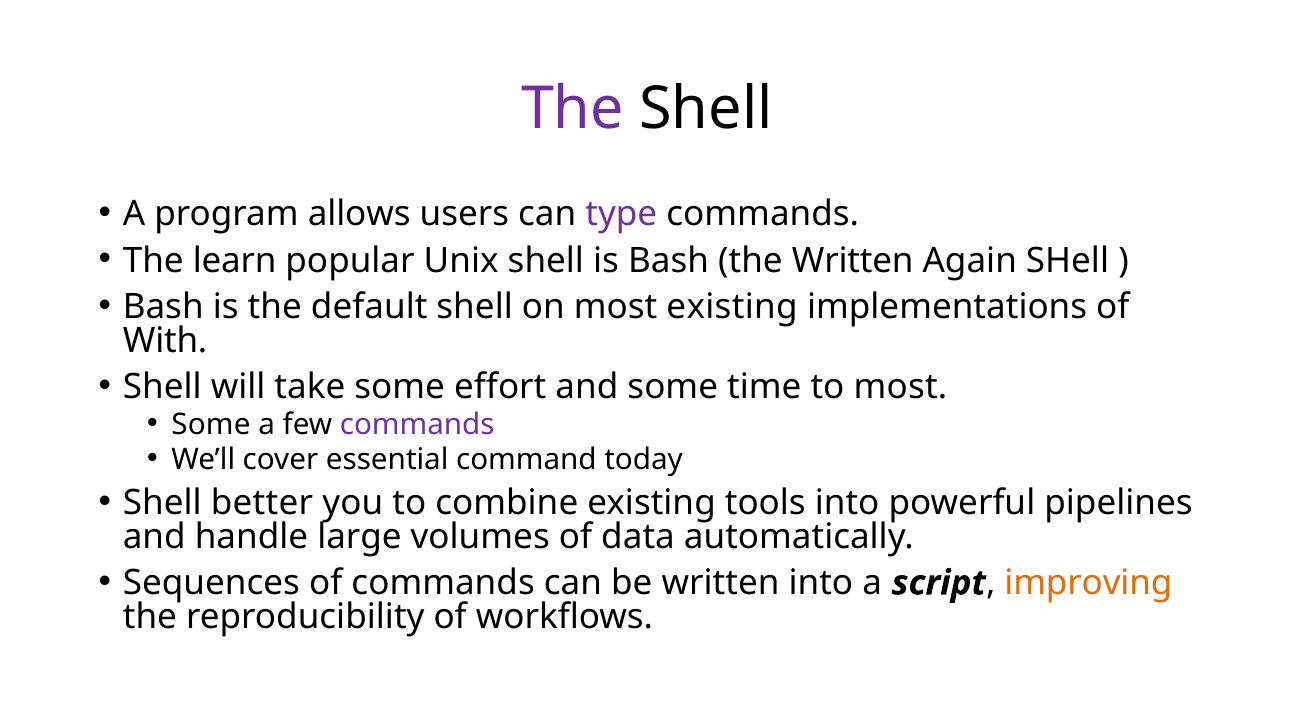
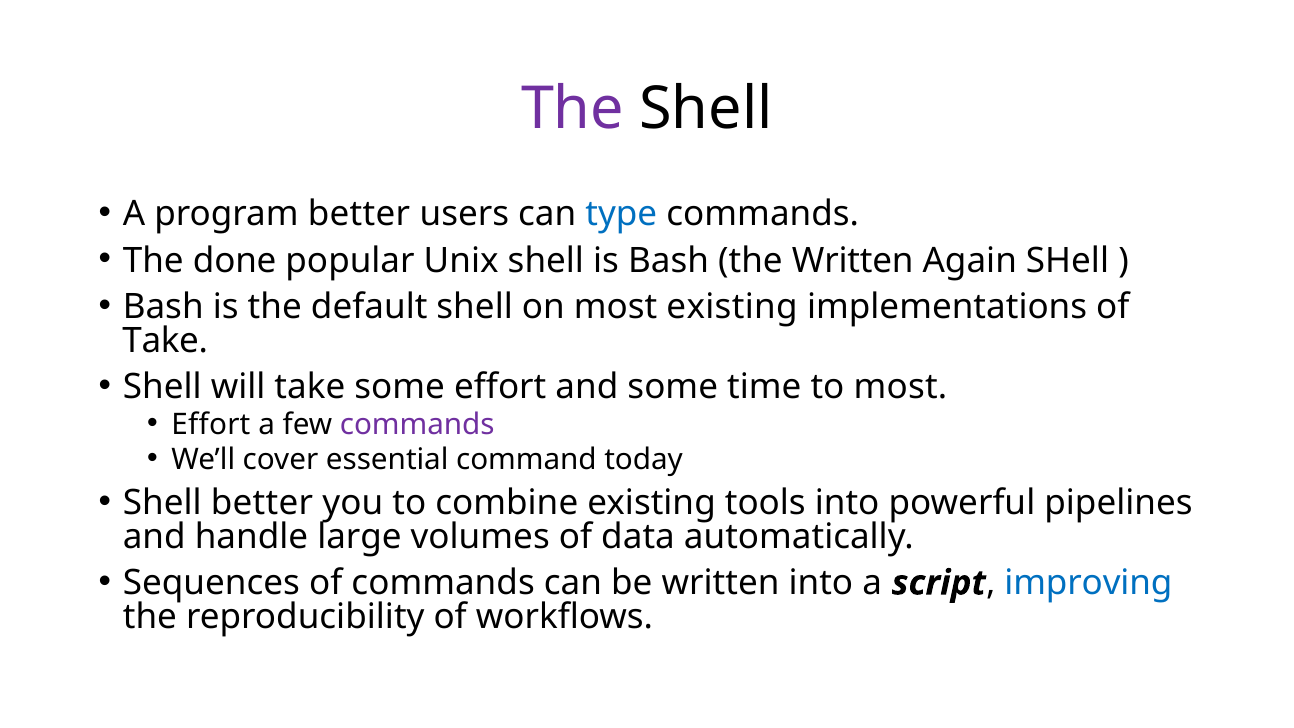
program allows: allows -> better
type colour: purple -> blue
learn: learn -> done
With at (165, 341): With -> Take
Some at (211, 424): Some -> Effort
improving colour: orange -> blue
